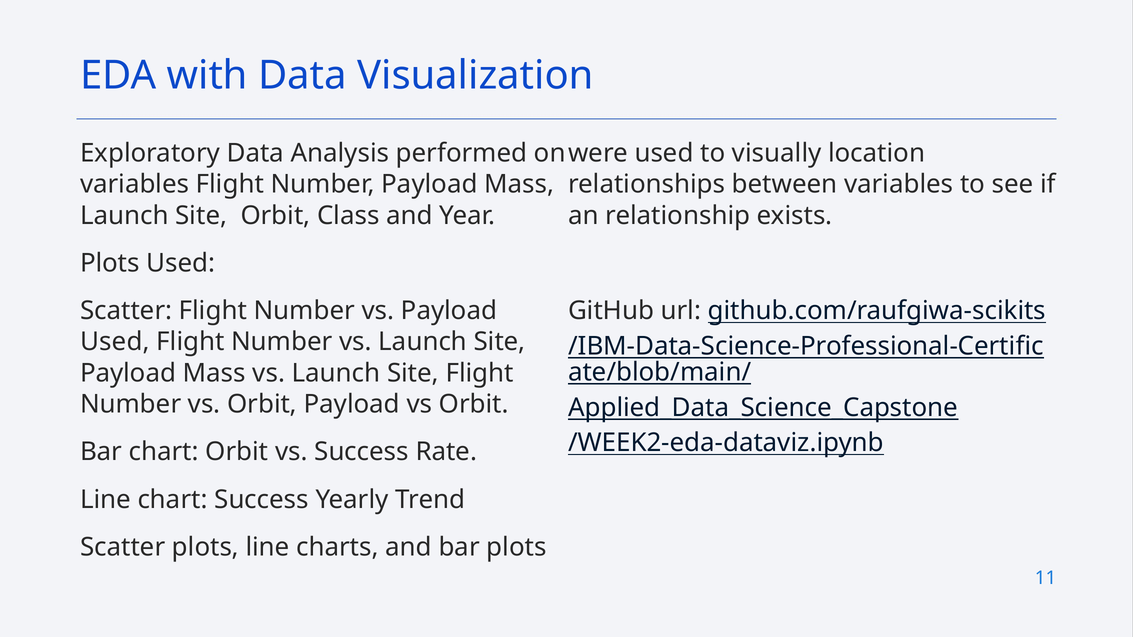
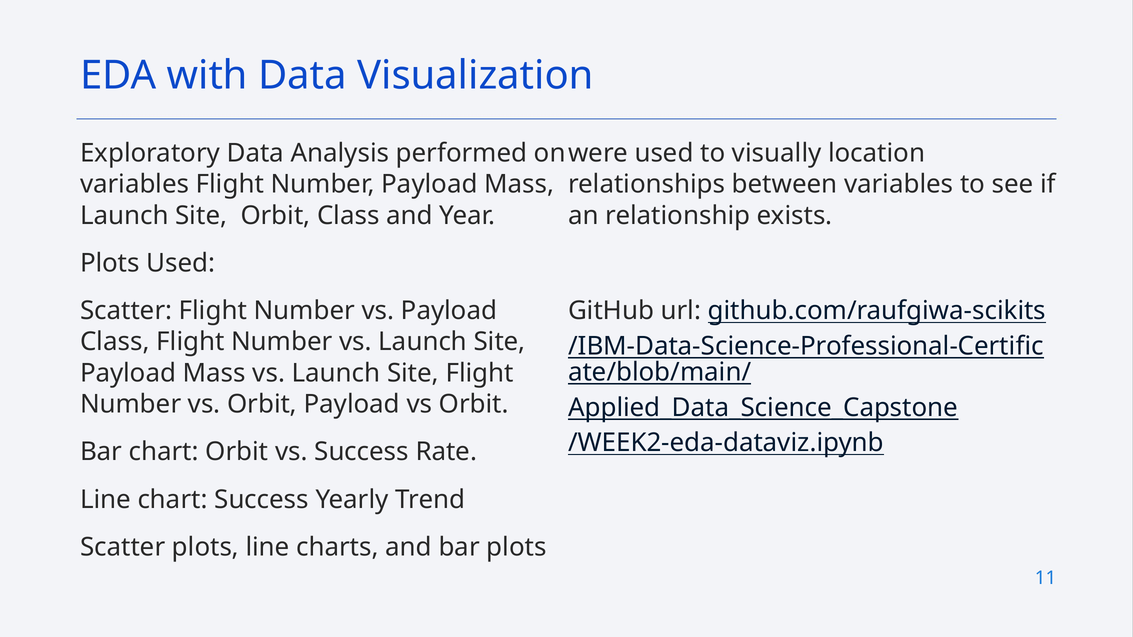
Used at (115, 342): Used -> Class
